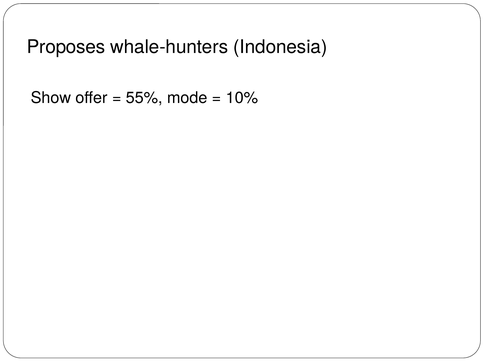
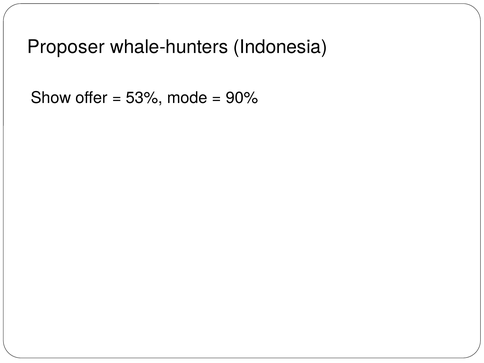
Proposes: Proposes -> Proposer
55%: 55% -> 53%
10%: 10% -> 90%
